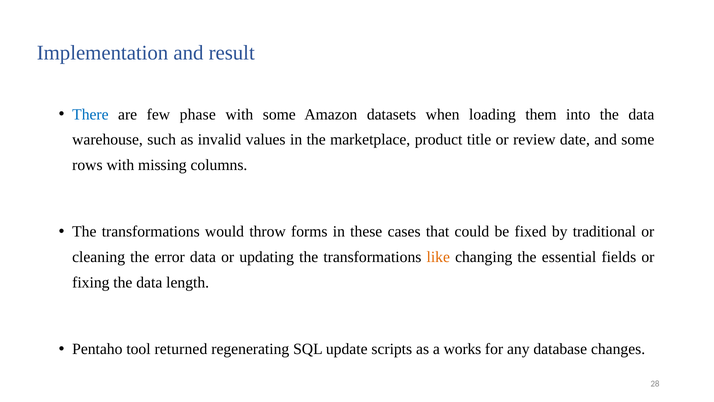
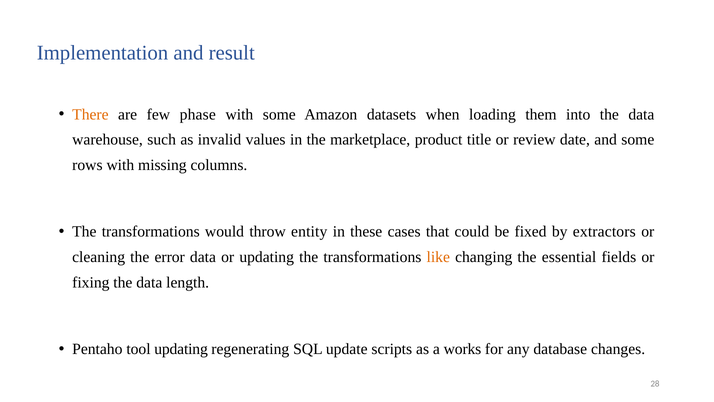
There colour: blue -> orange
forms: forms -> entity
traditional: traditional -> extractors
tool returned: returned -> updating
